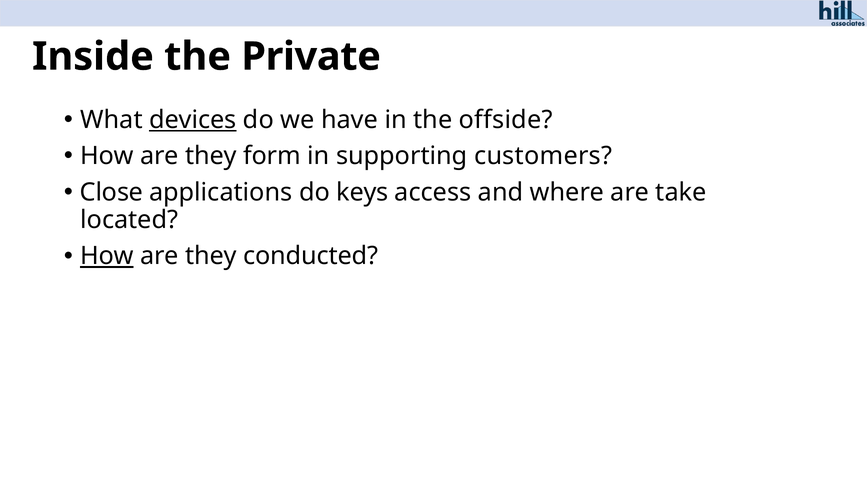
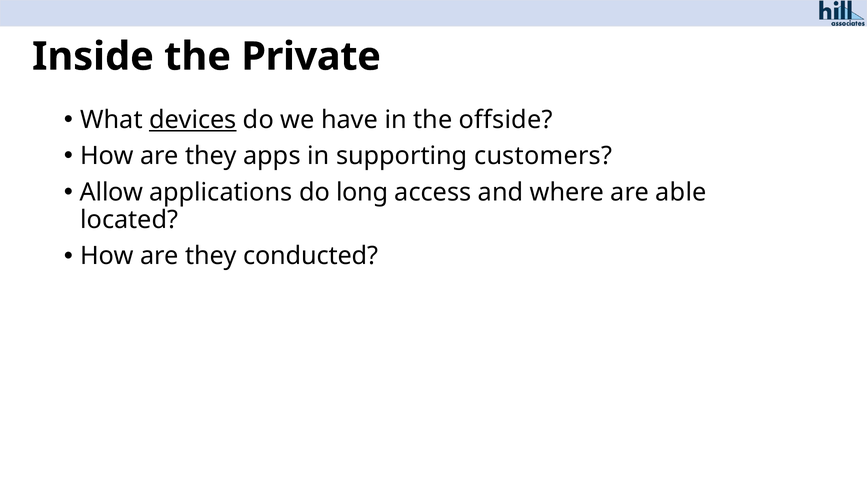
form: form -> apps
Close: Close -> Allow
keys: keys -> long
take: take -> able
How at (107, 256) underline: present -> none
